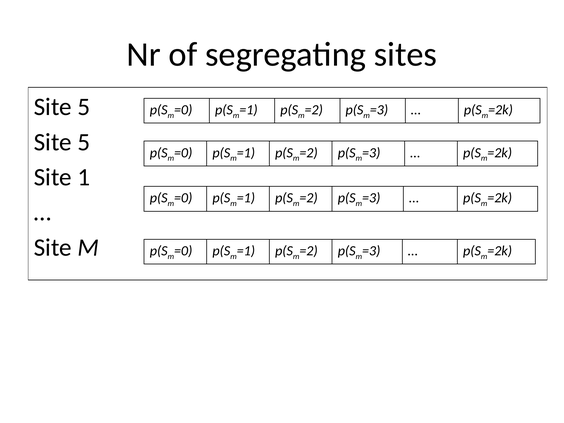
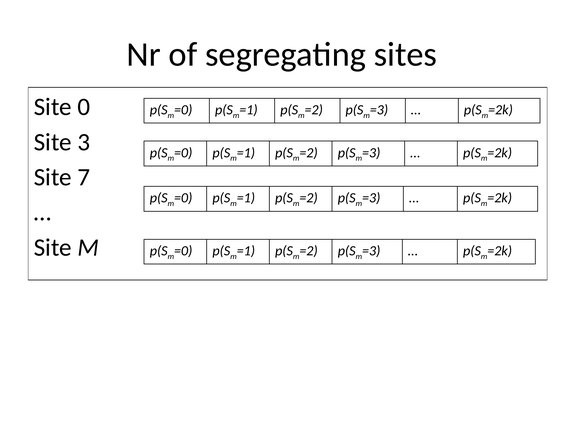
5 at (84, 107): 5 -> 0
5 at (84, 142): 5 -> 3
1: 1 -> 7
